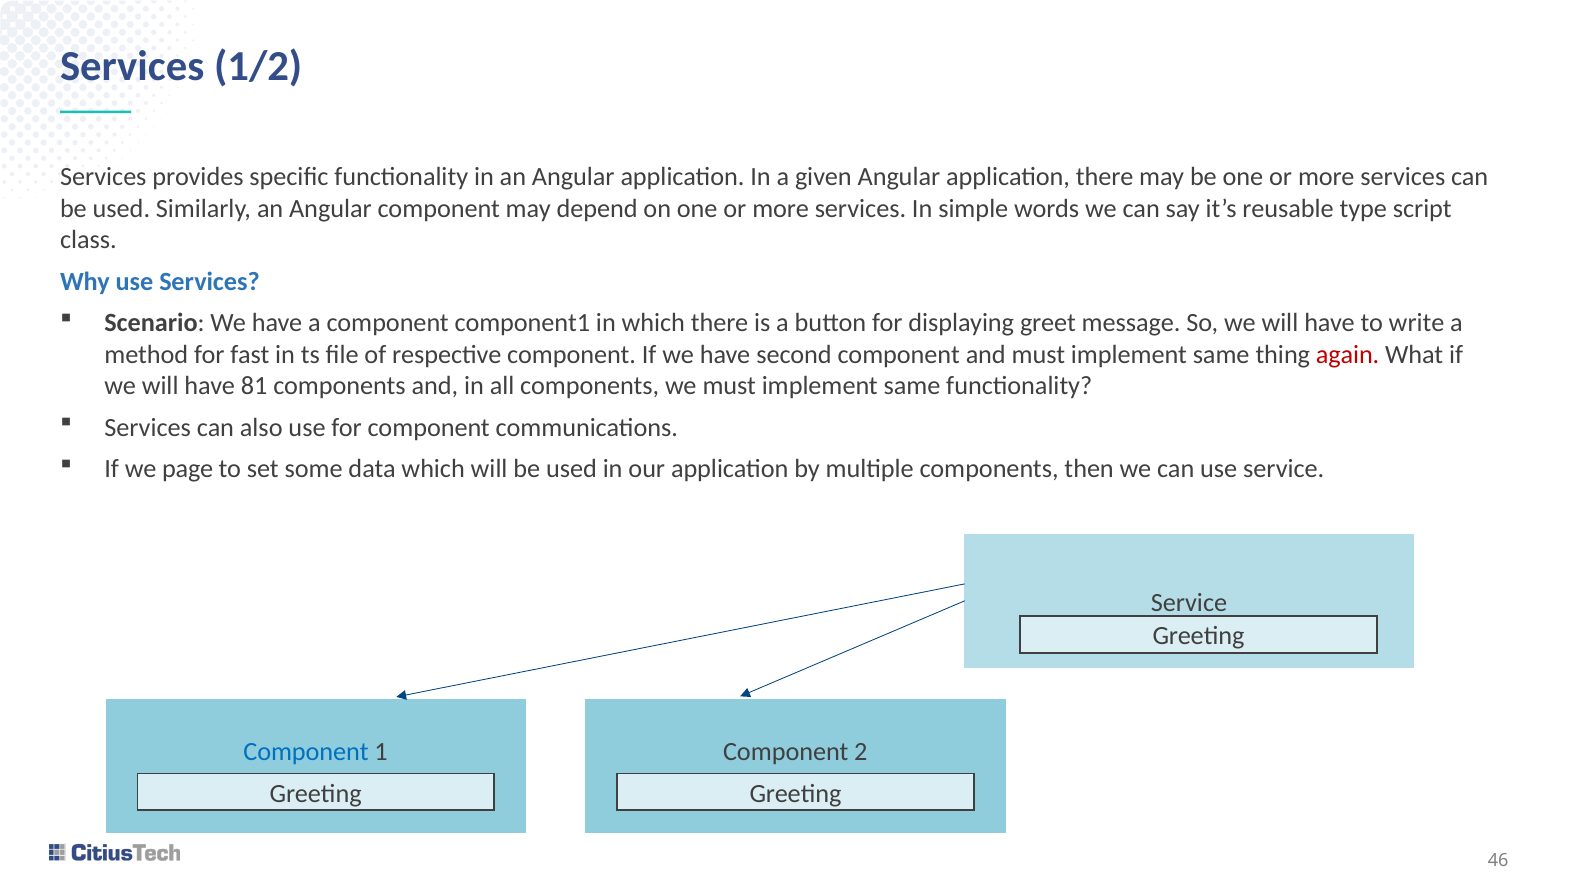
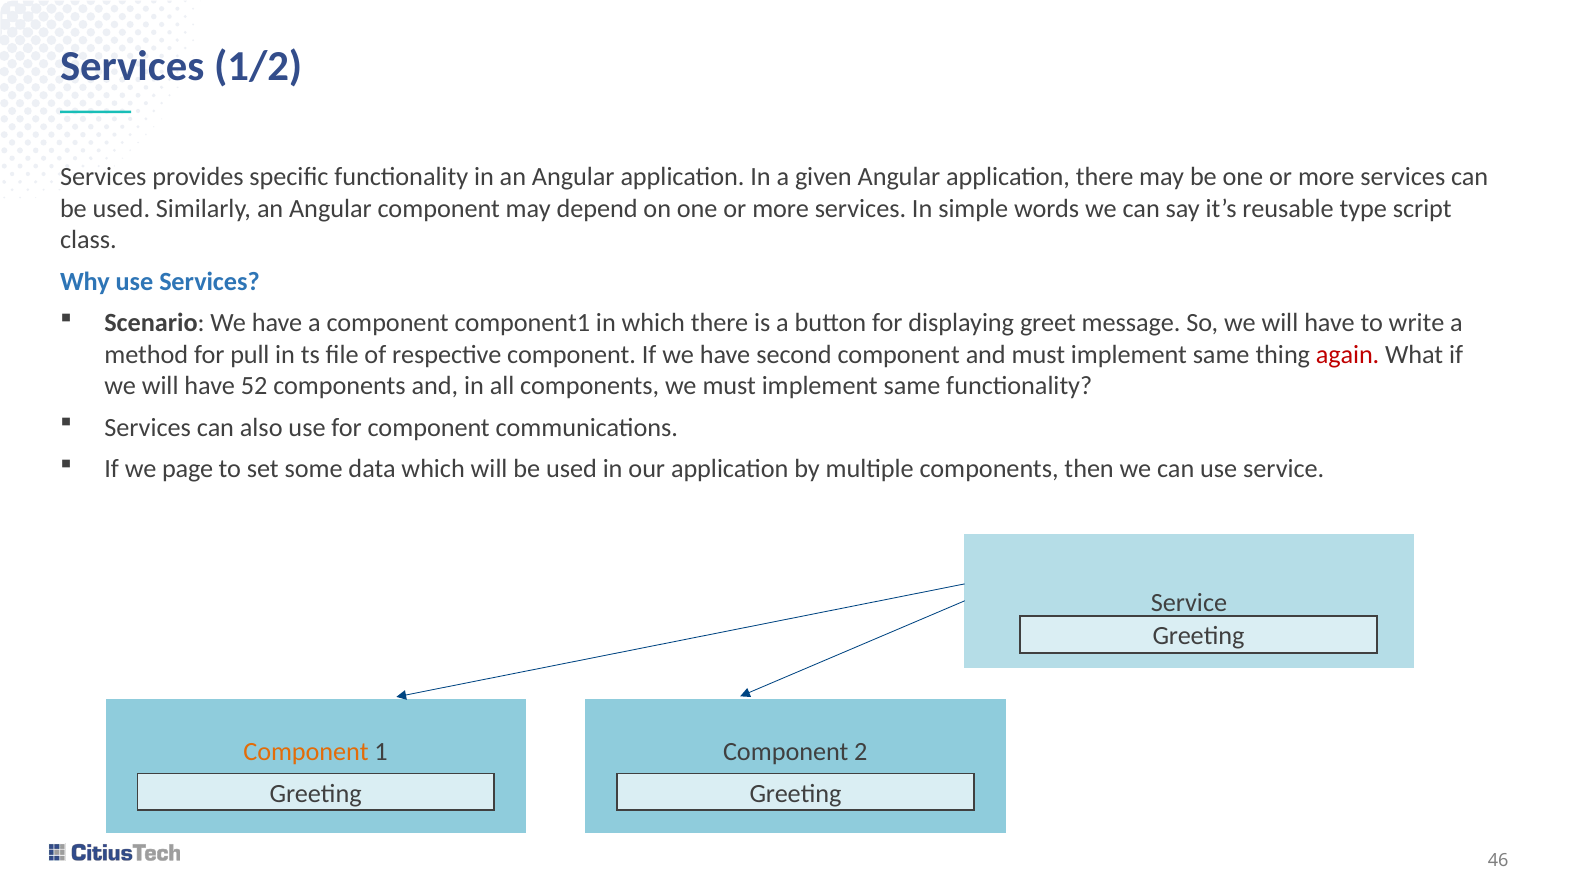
fast: fast -> pull
81: 81 -> 52
Component at (306, 752) colour: blue -> orange
